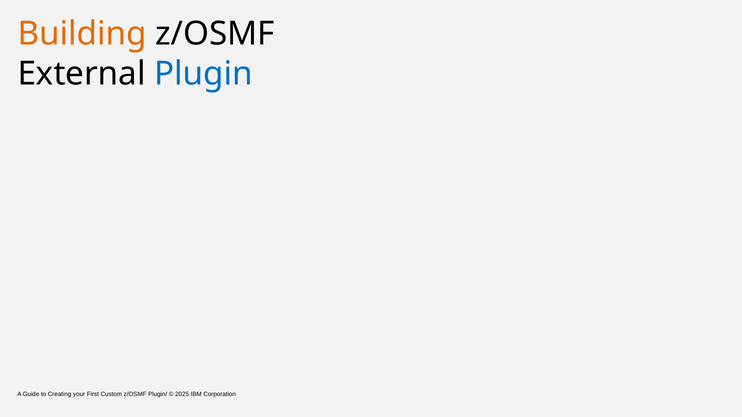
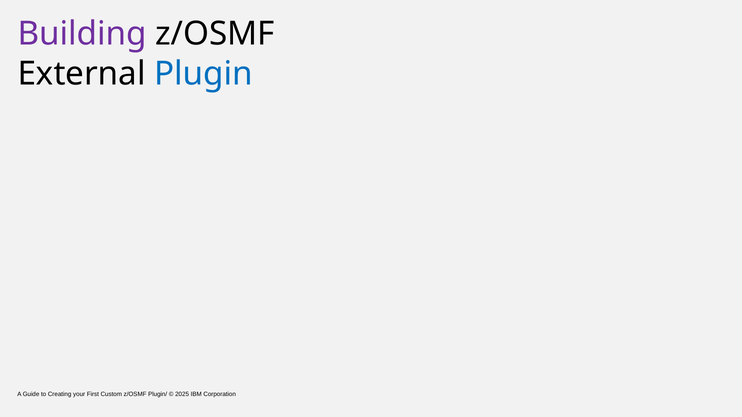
Building colour: orange -> purple
